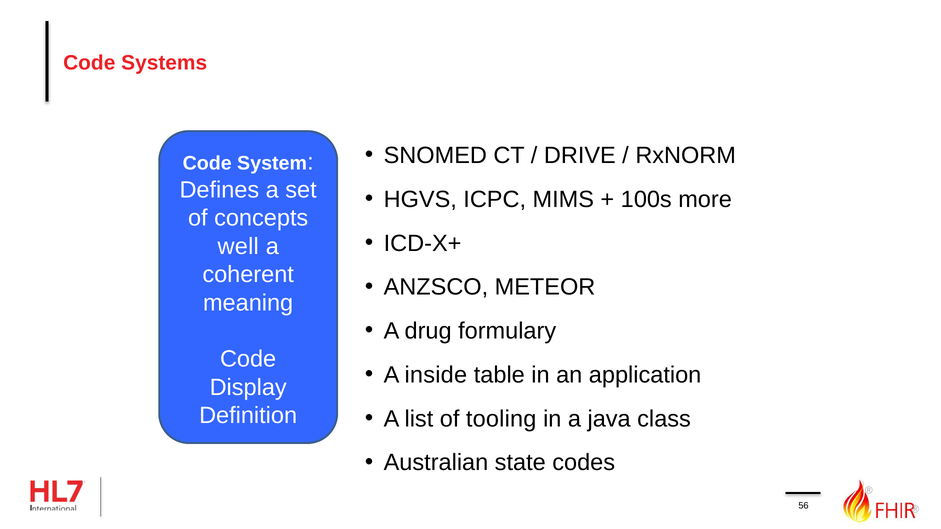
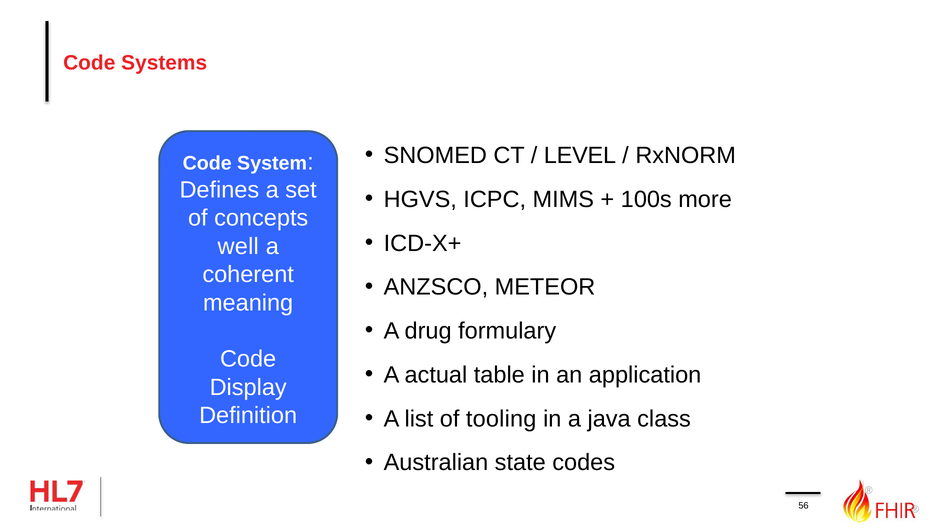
DRIVE: DRIVE -> LEVEL
inside: inside -> actual
